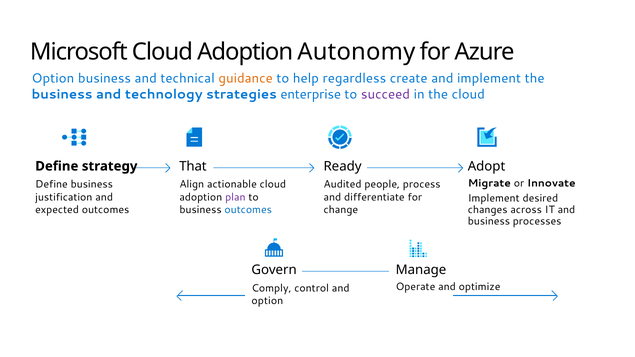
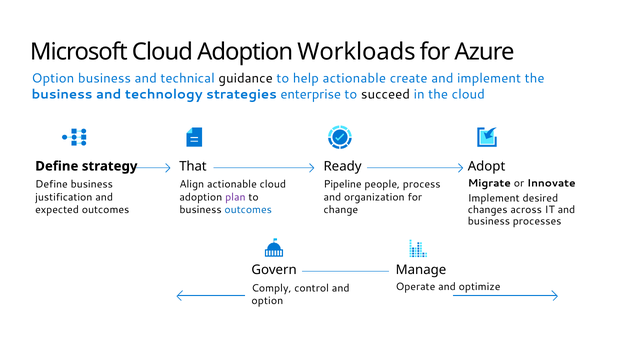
Autonomy: Autonomy -> Workloads
guidance colour: orange -> black
help regardless: regardless -> actionable
succeed colour: purple -> black
Audited: Audited -> Pipeline
differentiate: differentiate -> organization
